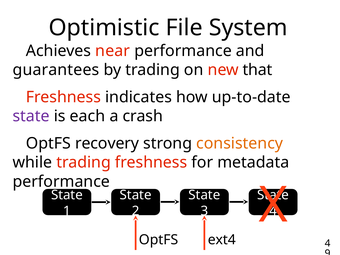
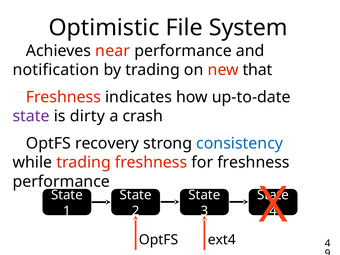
guarantees: guarantees -> notification
each: each -> dirty
consistency colour: orange -> blue
for metadata: metadata -> freshness
